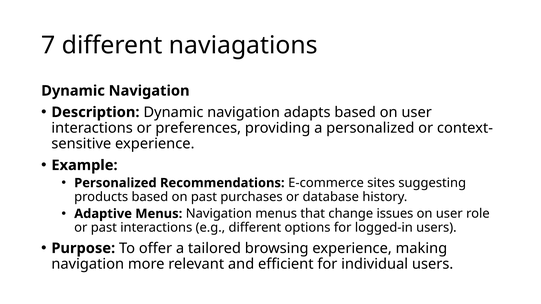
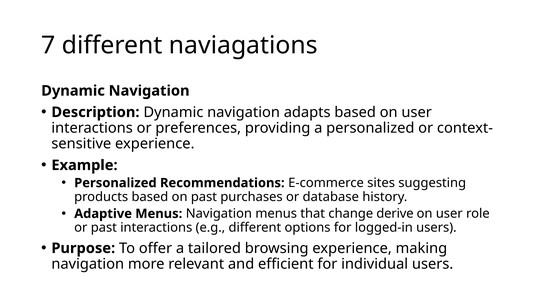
issues: issues -> derive
